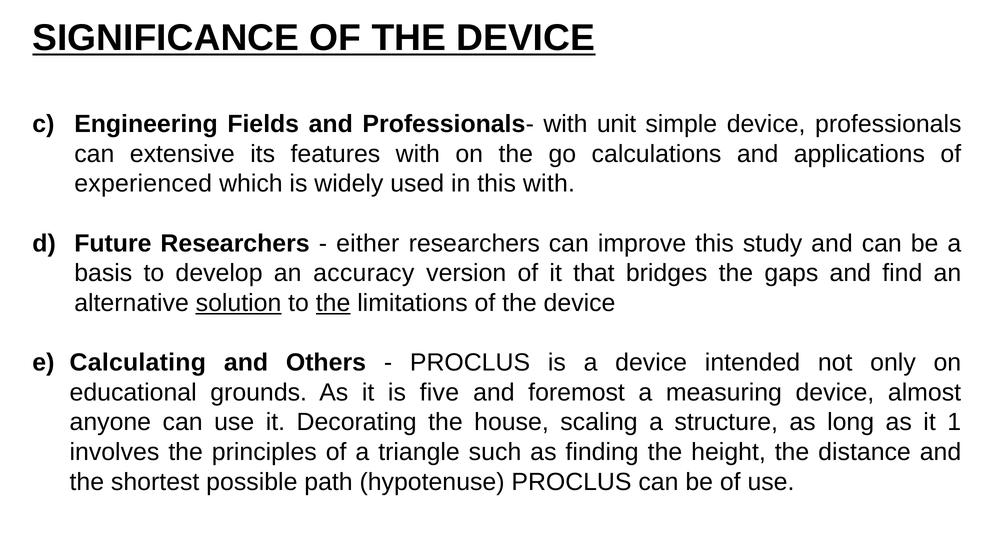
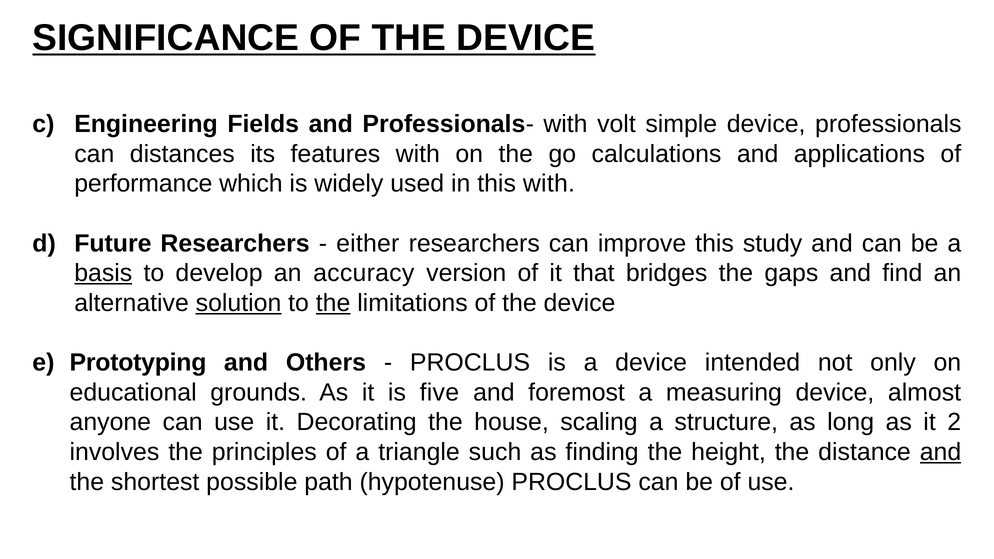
unit: unit -> volt
extensive: extensive -> distances
experienced: experienced -> performance
basis underline: none -> present
Calculating: Calculating -> Prototyping
1: 1 -> 2
and at (941, 452) underline: none -> present
